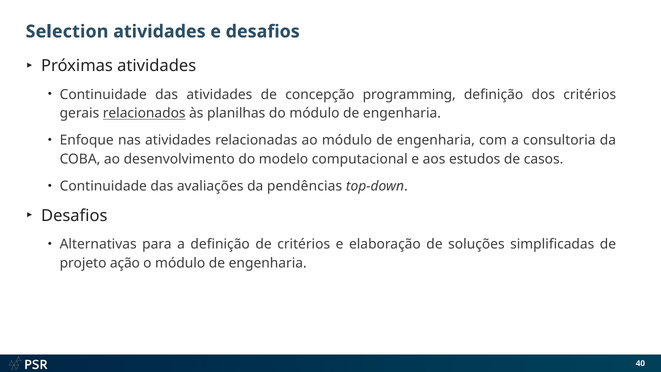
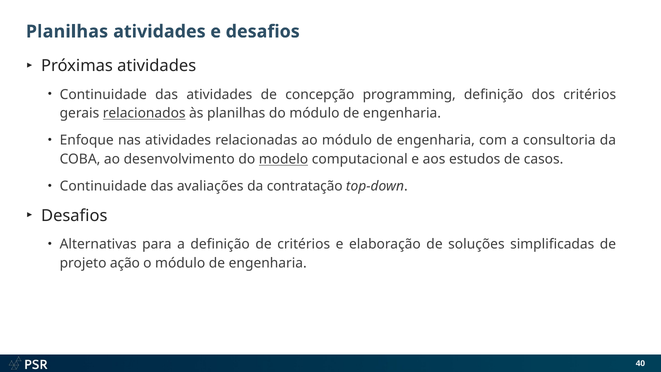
Selection at (67, 32): Selection -> Planilhas
modelo underline: none -> present
pendências: pendências -> contratação
